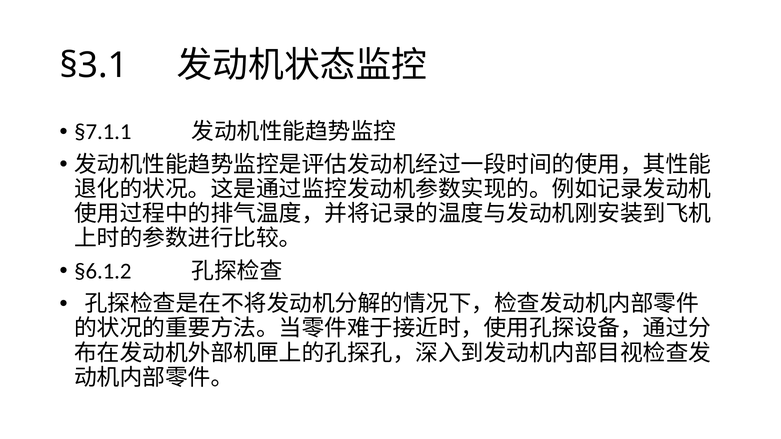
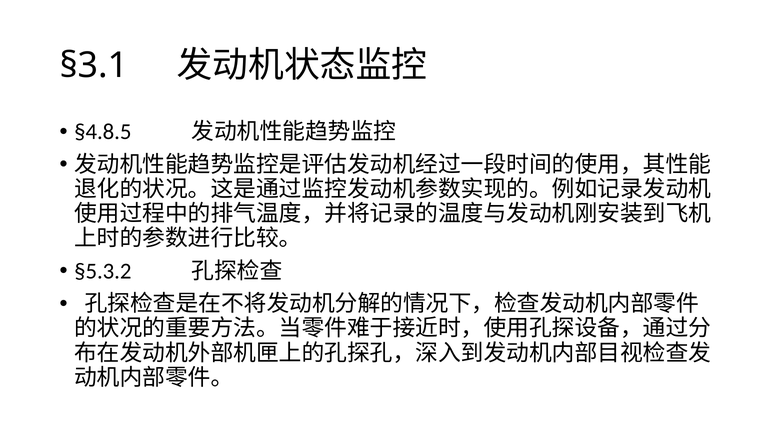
§7.1.1: §7.1.1 -> §4.8.5
§6.1.2: §6.1.2 -> §5.3.2
